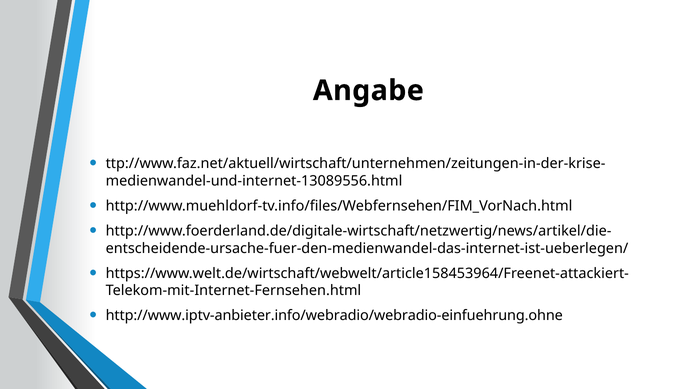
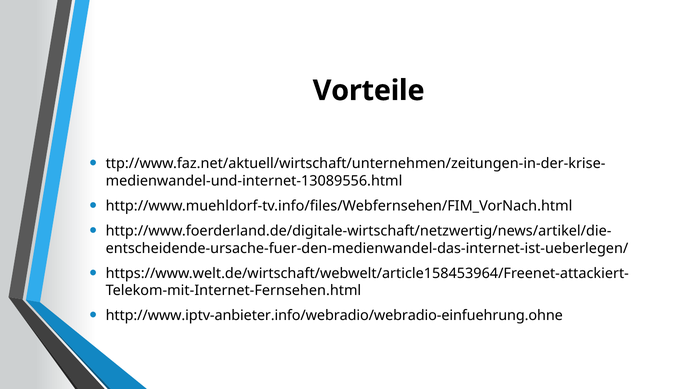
Angabe: Angabe -> Vorteile
